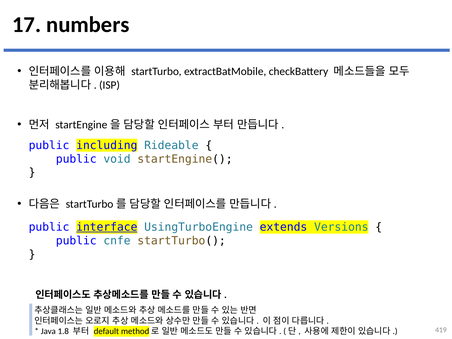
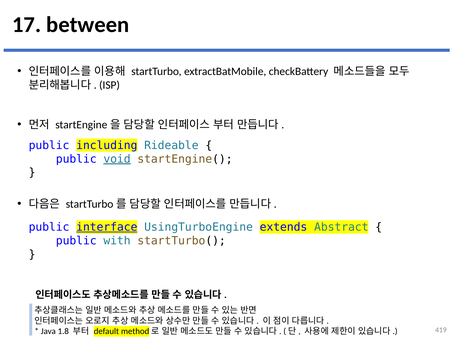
numbers: numbers -> between
void underline: none -> present
Versions: Versions -> Abstract
cnfe: cnfe -> with
